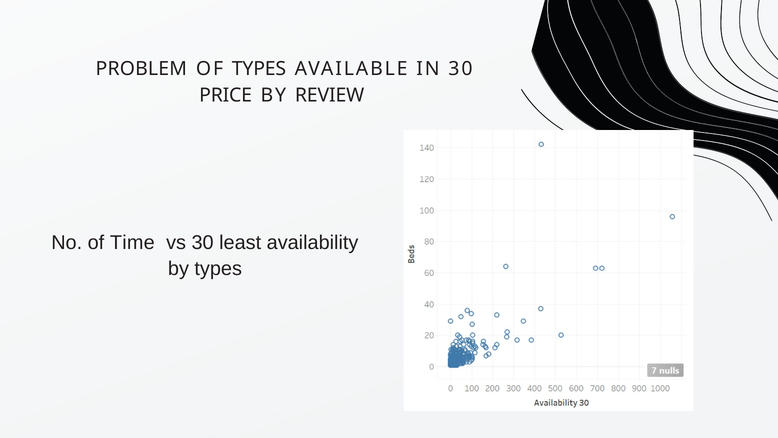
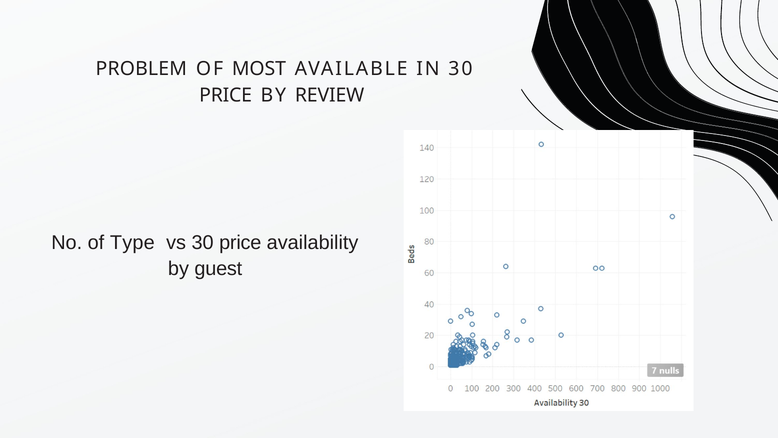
OF TYPES: TYPES -> MOST
Time: Time -> Type
vs 30 least: least -> price
by types: types -> guest
